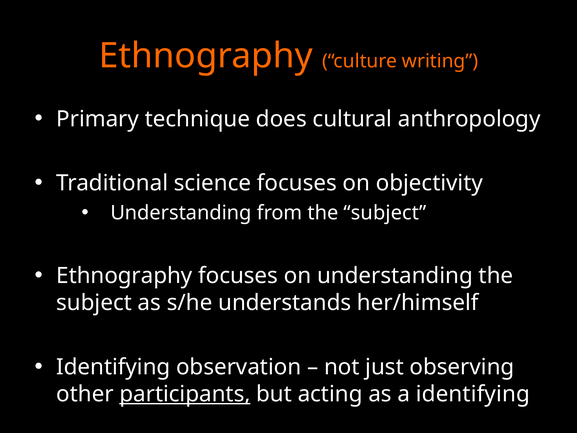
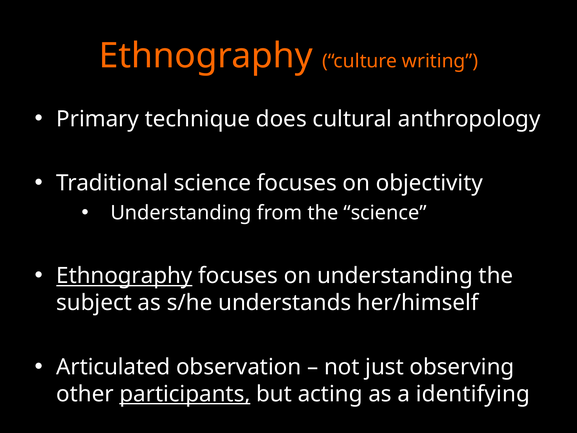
from the subject: subject -> science
Ethnography at (124, 276) underline: none -> present
Identifying at (113, 367): Identifying -> Articulated
